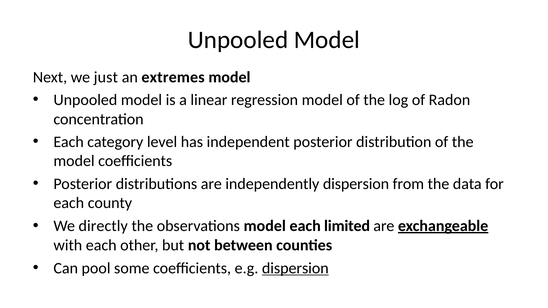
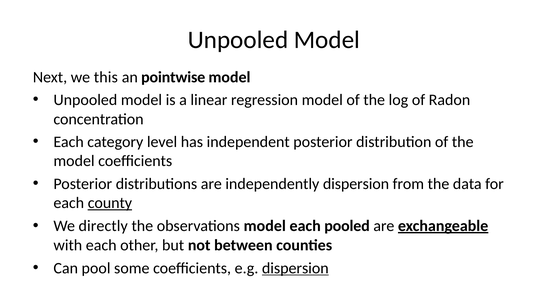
just: just -> this
extremes: extremes -> pointwise
county underline: none -> present
limited: limited -> pooled
